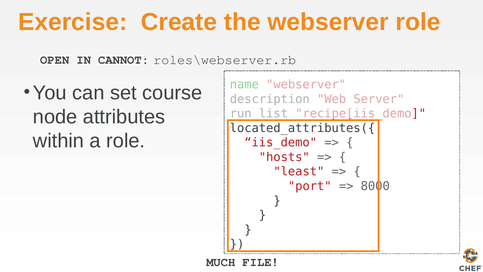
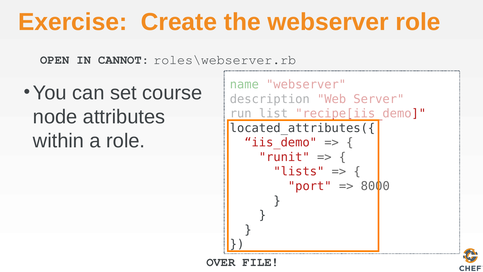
hosts: hosts -> runit
least: least -> lists
MUCH: MUCH -> OVER
